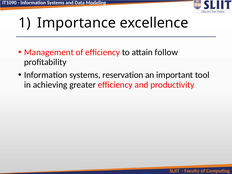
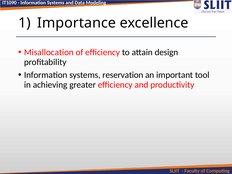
Management: Management -> Misallocation
follow: follow -> design
